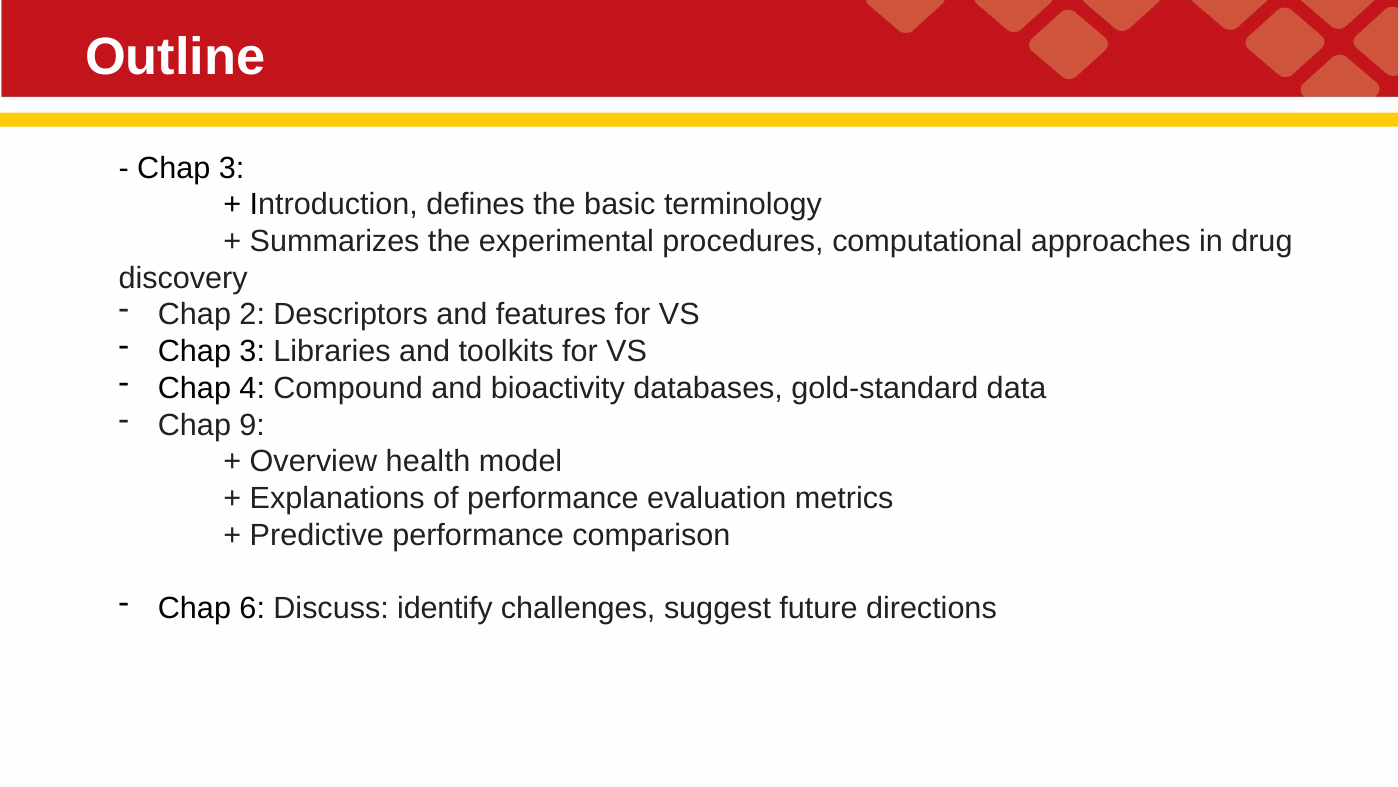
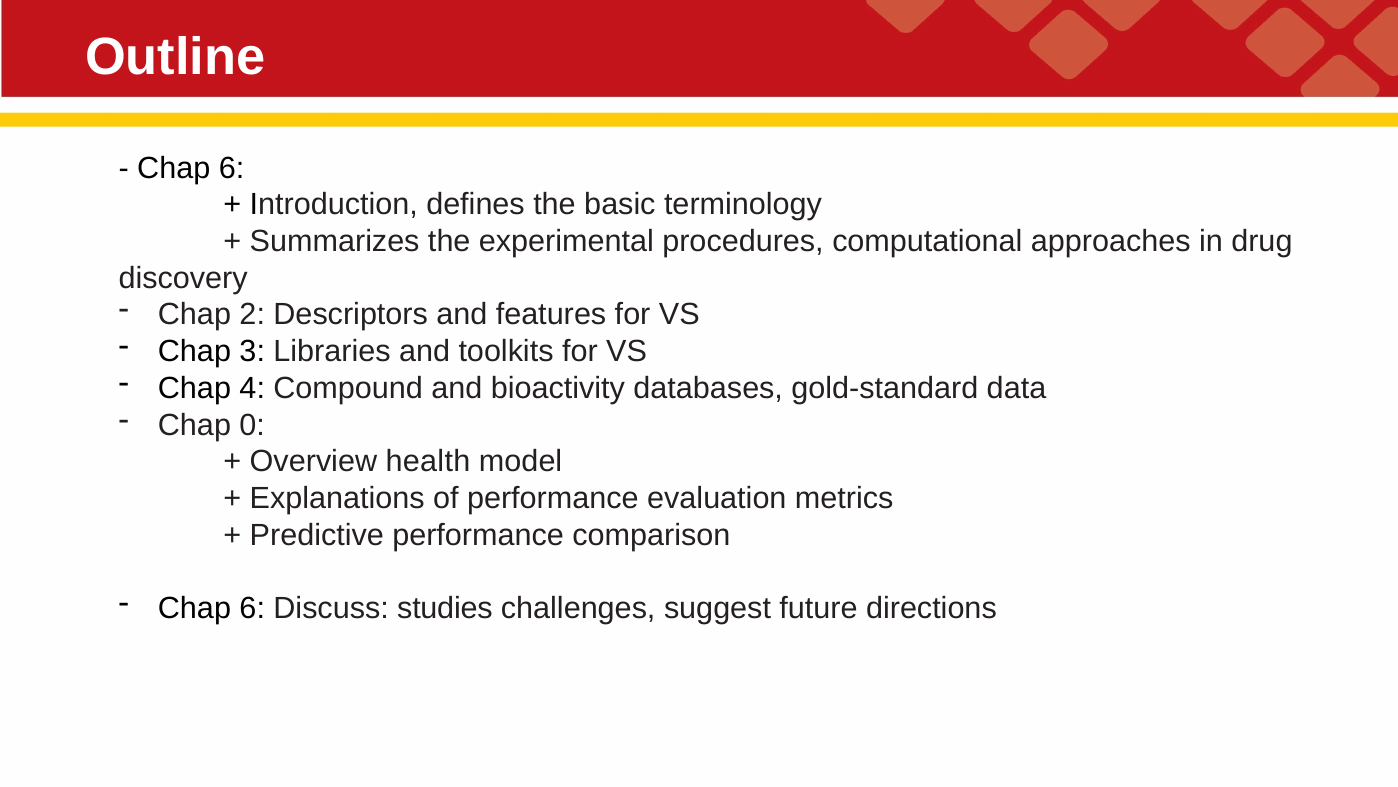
3 at (232, 168): 3 -> 6
9: 9 -> 0
identify: identify -> studies
